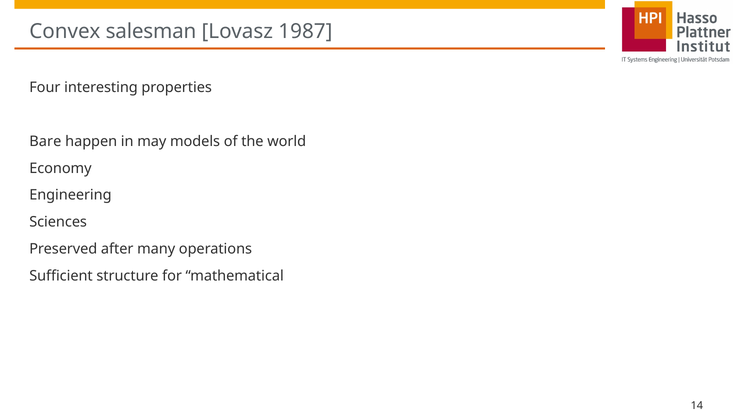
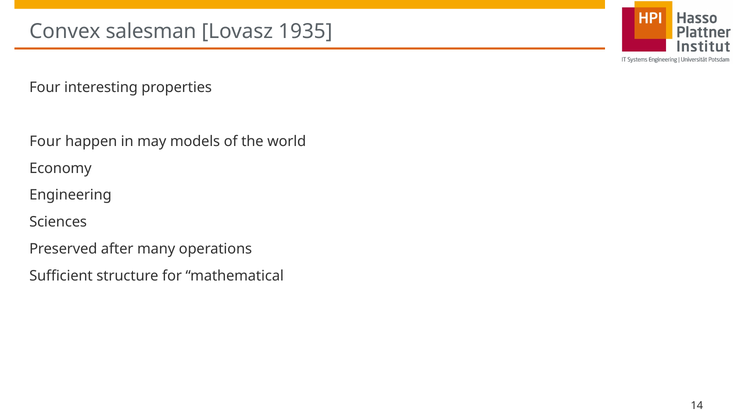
1987: 1987 -> 1935
Bare at (45, 141): Bare -> Four
